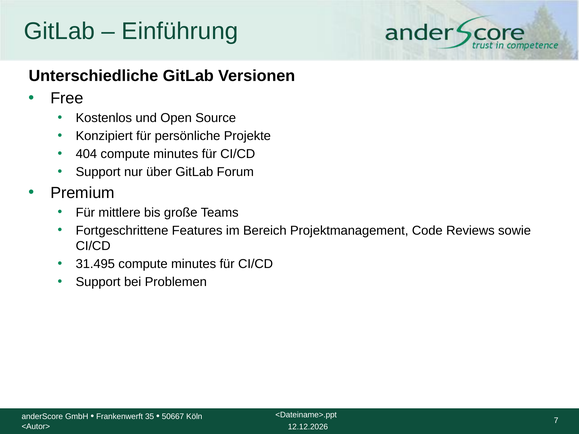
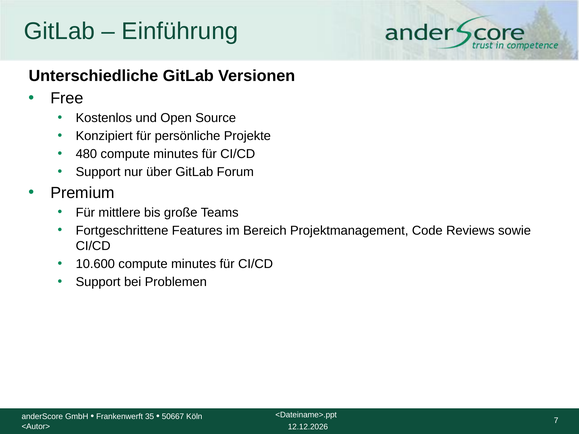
404: 404 -> 480
31.495: 31.495 -> 10.600
